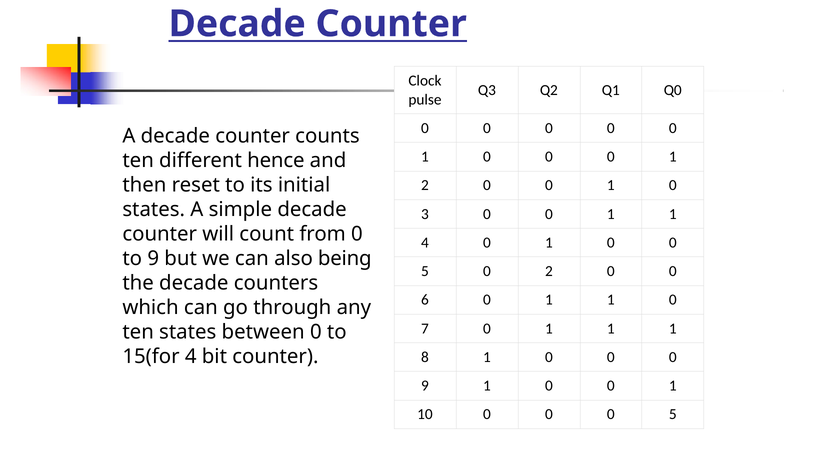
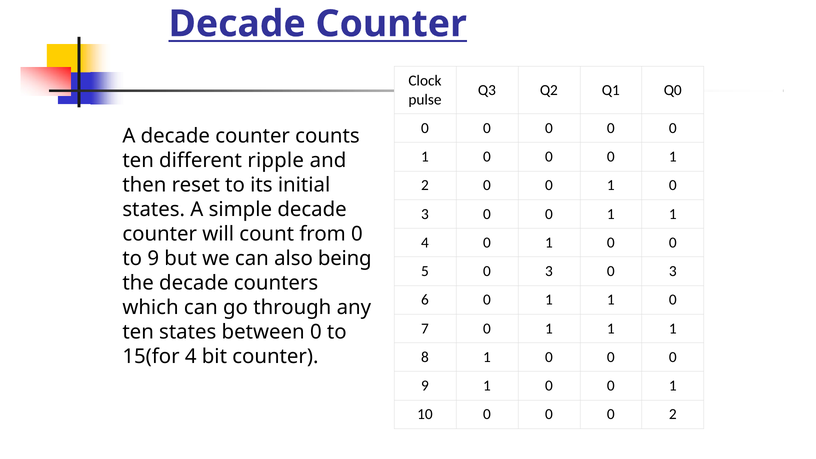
hence: hence -> ripple
5 0 2: 2 -> 3
0 at (673, 271): 0 -> 3
0 0 0 5: 5 -> 2
